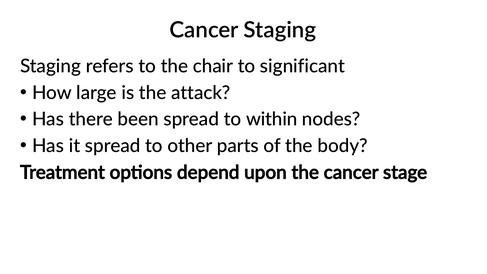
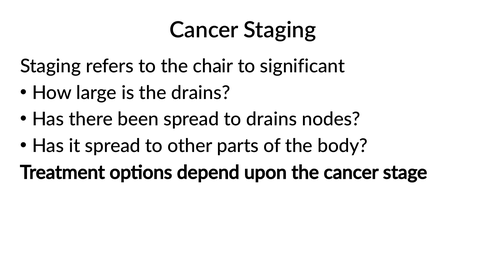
the attack: attack -> drains
to within: within -> drains
